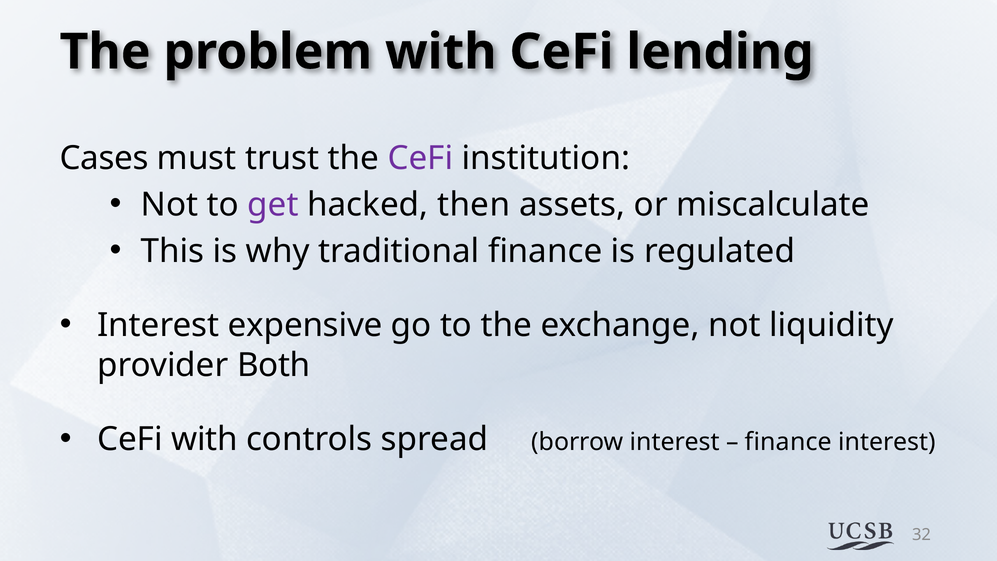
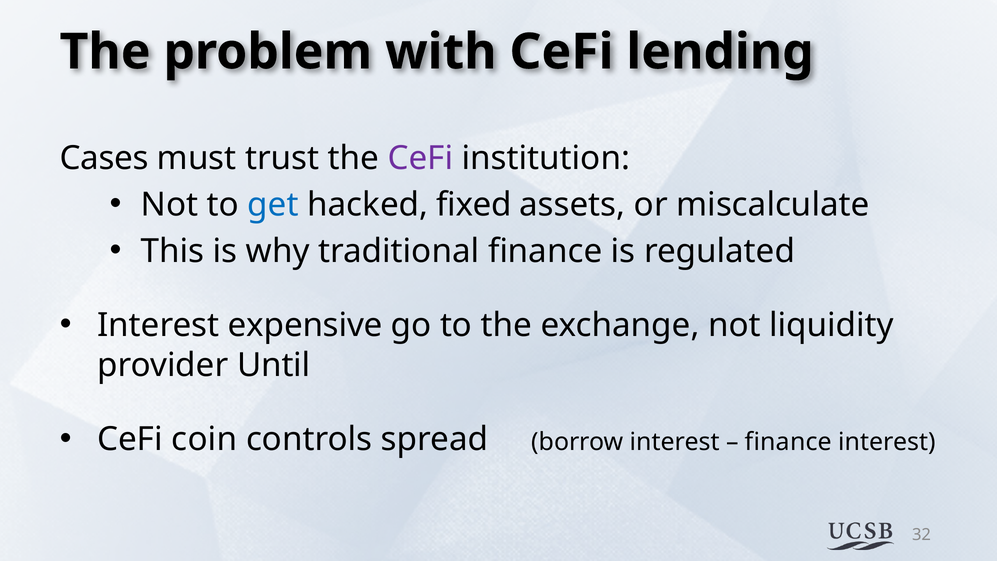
get colour: purple -> blue
then: then -> fixed
Both: Both -> Until
CeFi with: with -> coin
